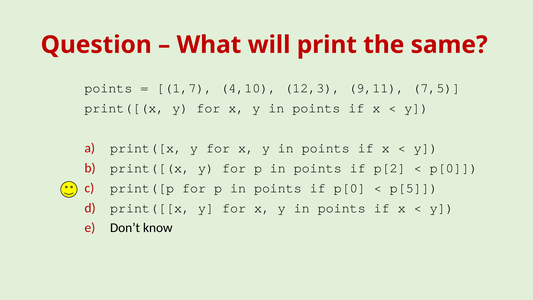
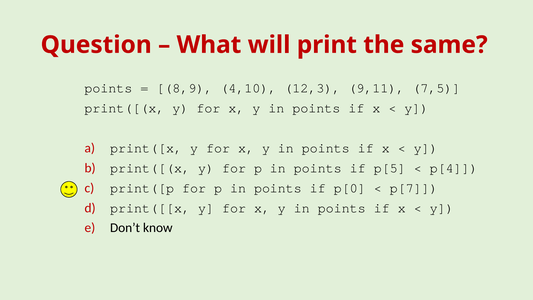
1,7: 1,7 -> 8,9
p[2: p[2 -> p[5
p[0 at (454, 168): p[0 -> p[4
p[5: p[5 -> p[7
